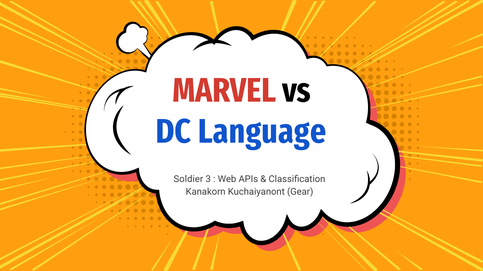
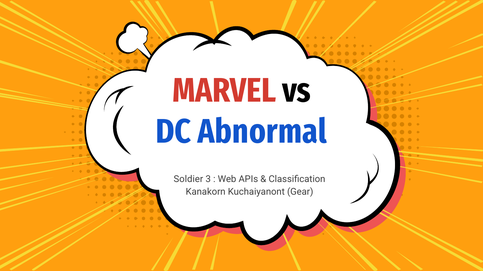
Language: Language -> Abnormal
